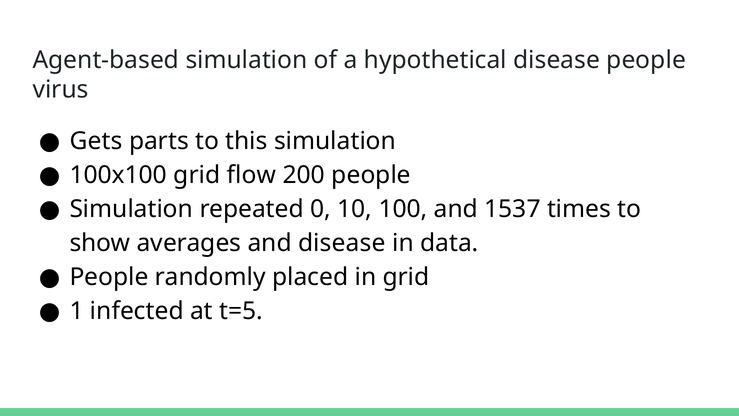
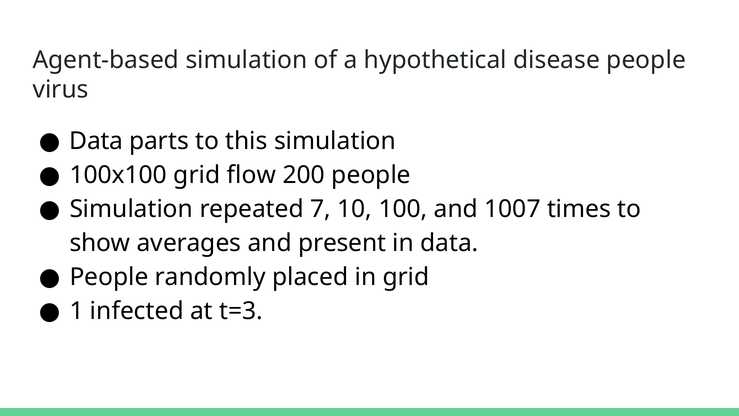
Gets at (96, 141): Gets -> Data
0: 0 -> 7
1537: 1537 -> 1007
and disease: disease -> present
t=5: t=5 -> t=3
